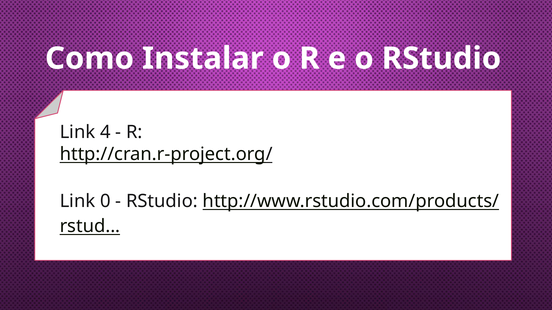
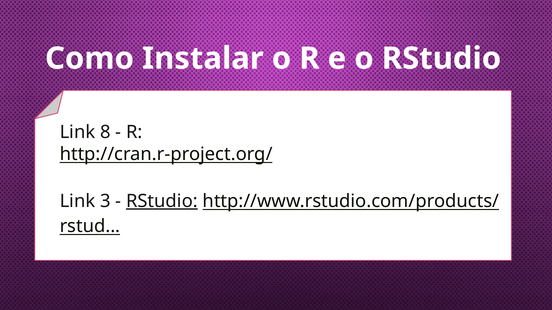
4: 4 -> 8
0: 0 -> 3
RStudio at (162, 201) underline: none -> present
